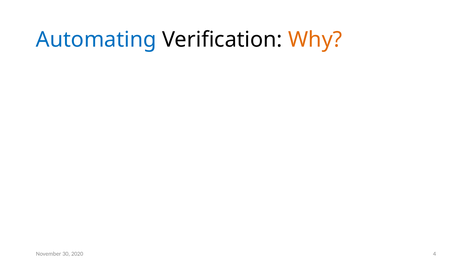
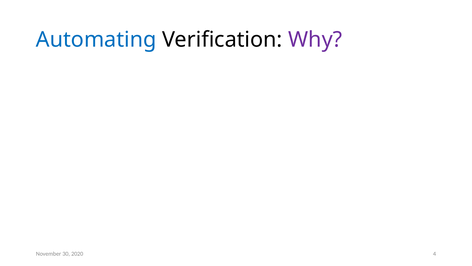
Why colour: orange -> purple
